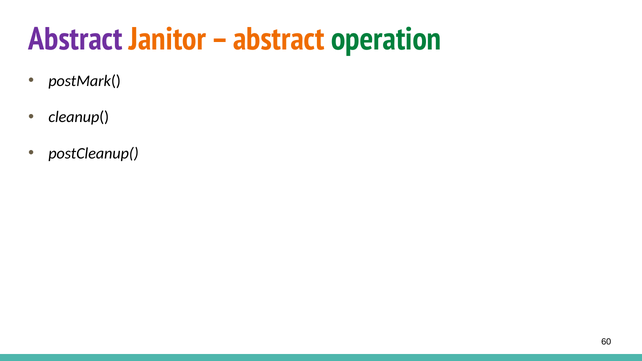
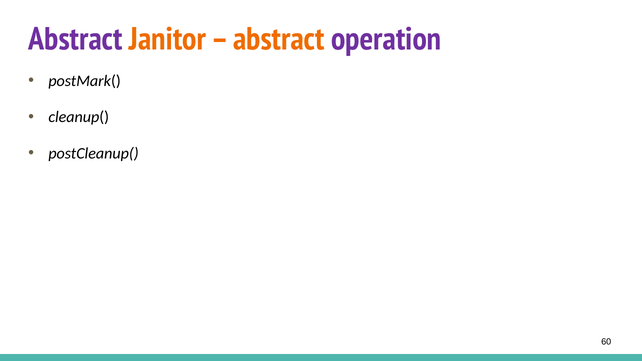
operation colour: green -> purple
